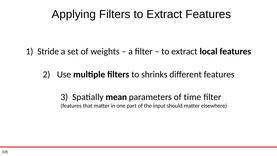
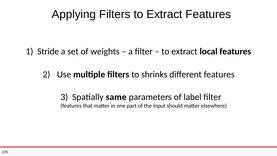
mean: mean -> same
time: time -> label
